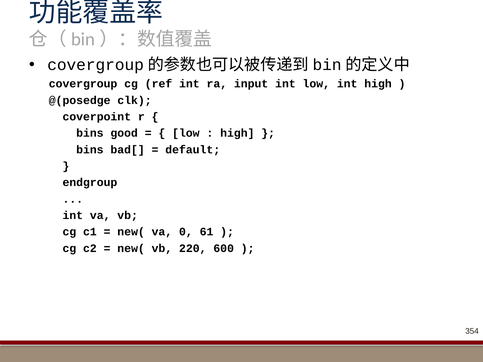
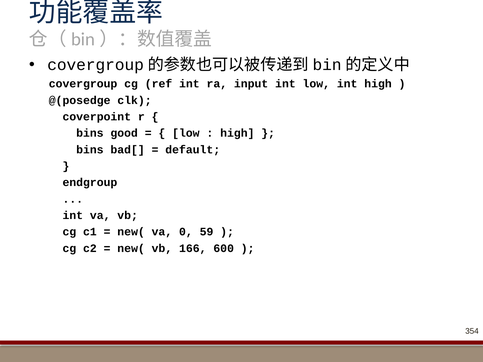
61: 61 -> 59
220: 220 -> 166
